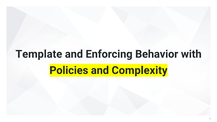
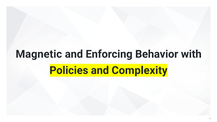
Template: Template -> Magnetic
